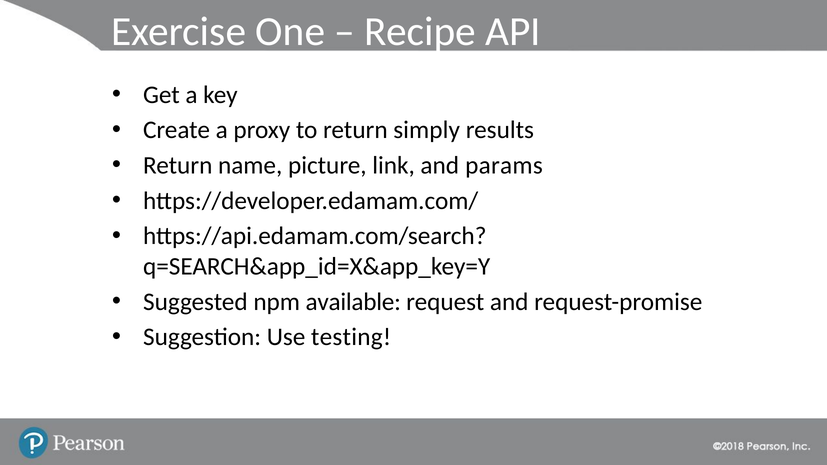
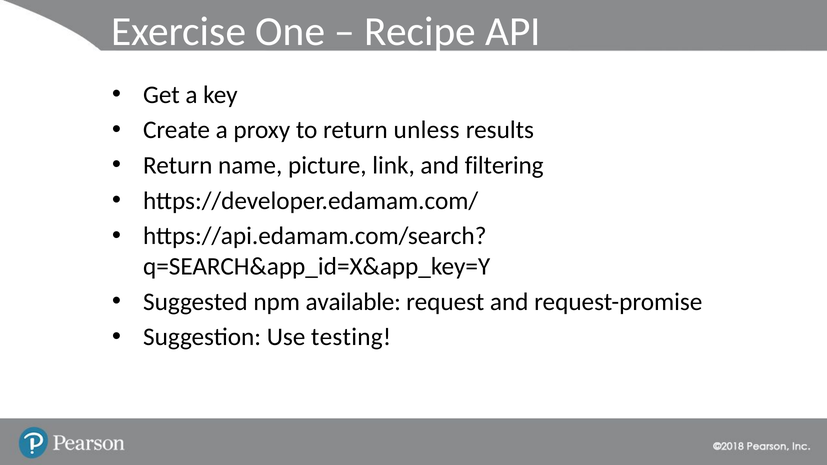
simply: simply -> unless
params: params -> filtering
